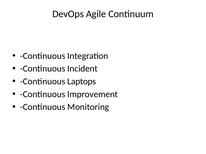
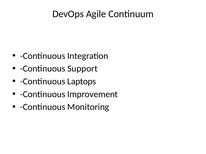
Incident: Incident -> Support
